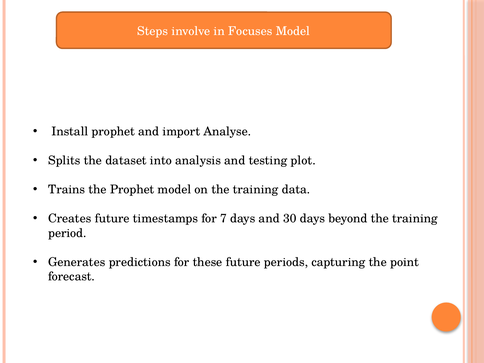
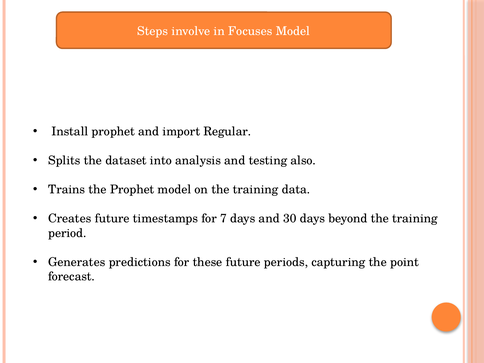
Analyse: Analyse -> Regular
plot: plot -> also
